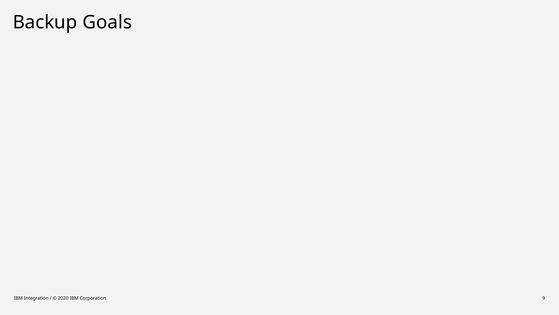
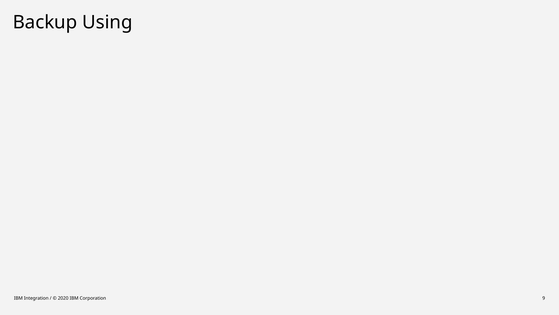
Goals: Goals -> Using
